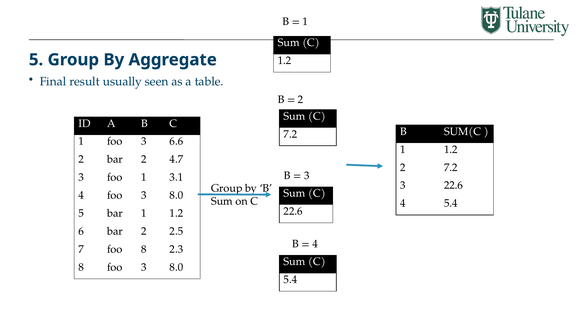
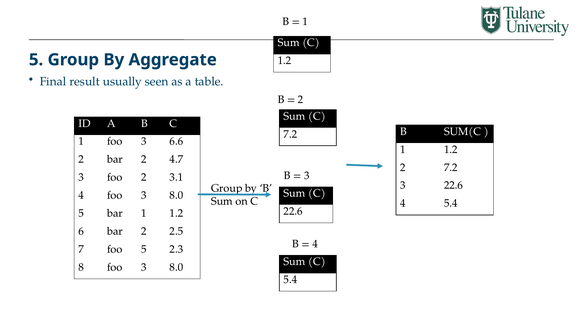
foo 1: 1 -> 2
foo 8: 8 -> 5
